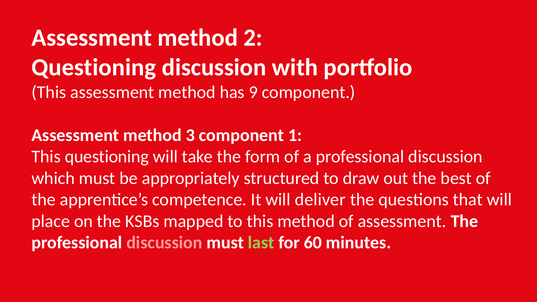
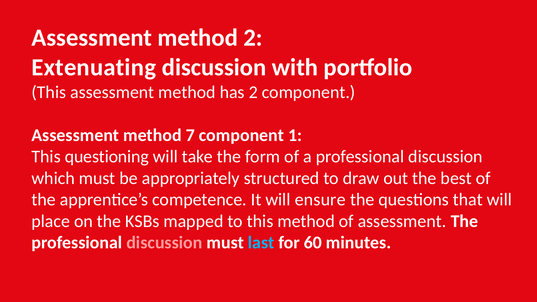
Questioning at (94, 67): Questioning -> Extenuating
has 9: 9 -> 2
3: 3 -> 7
deliver: deliver -> ensure
last colour: light green -> light blue
